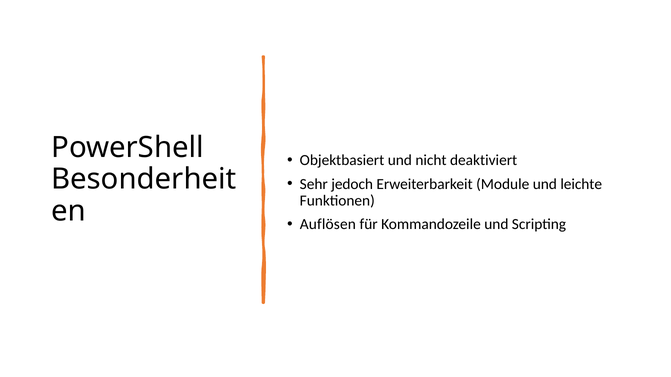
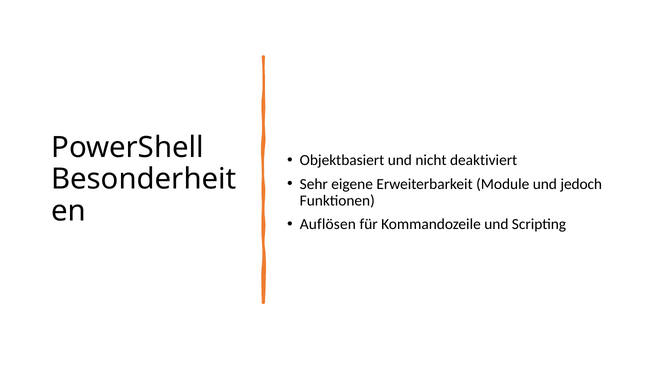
jedoch: jedoch -> eigene
leichte: leichte -> jedoch
